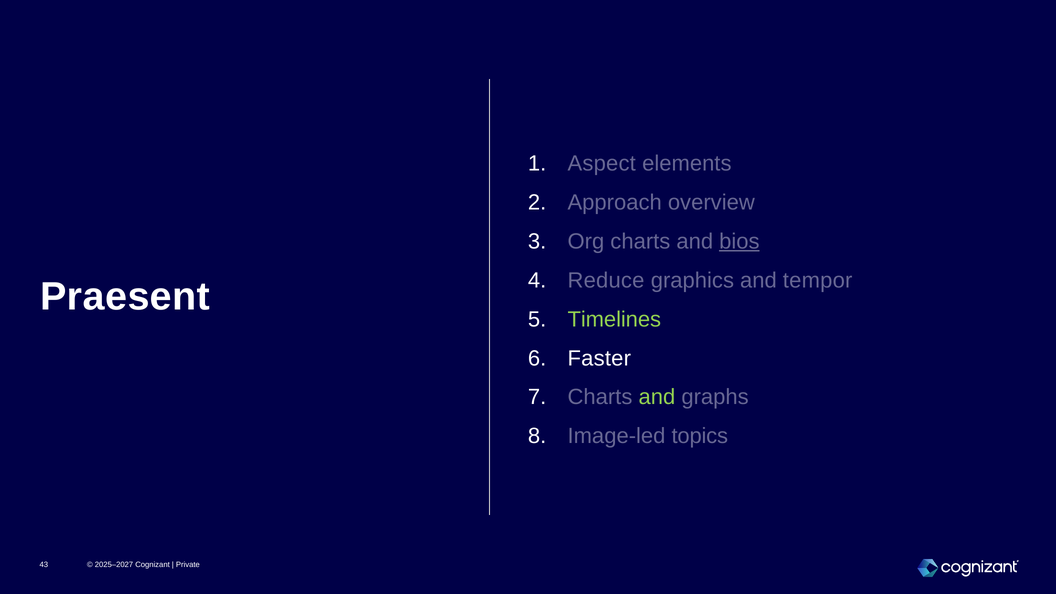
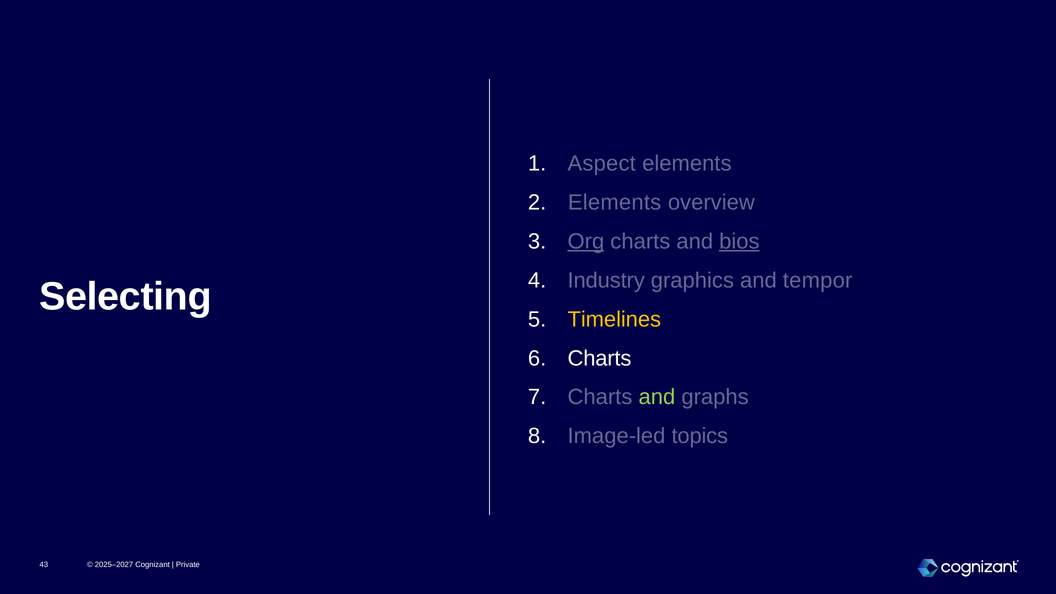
Approach at (615, 202): Approach -> Elements
Org underline: none -> present
Reduce: Reduce -> Industry
Praesent: Praesent -> Selecting
Timelines colour: light green -> yellow
Faster at (599, 358): Faster -> Charts
